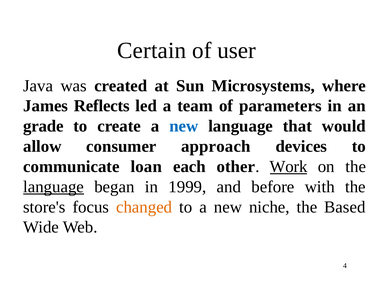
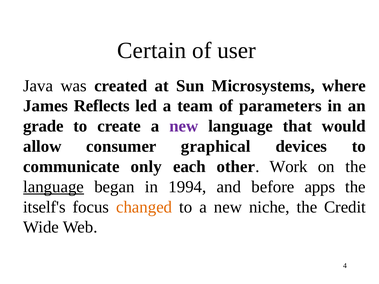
new at (184, 126) colour: blue -> purple
approach: approach -> graphical
loan: loan -> only
Work underline: present -> none
1999: 1999 -> 1994
with: with -> apps
store's: store's -> itself's
Based: Based -> Credit
